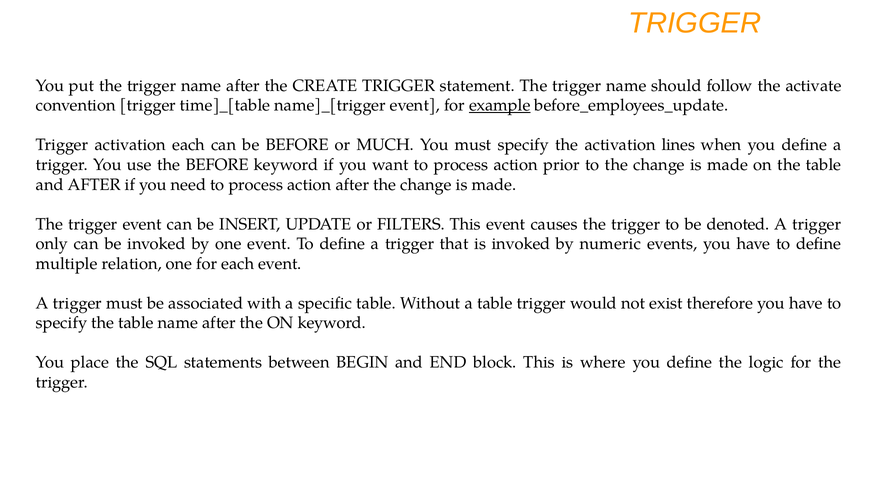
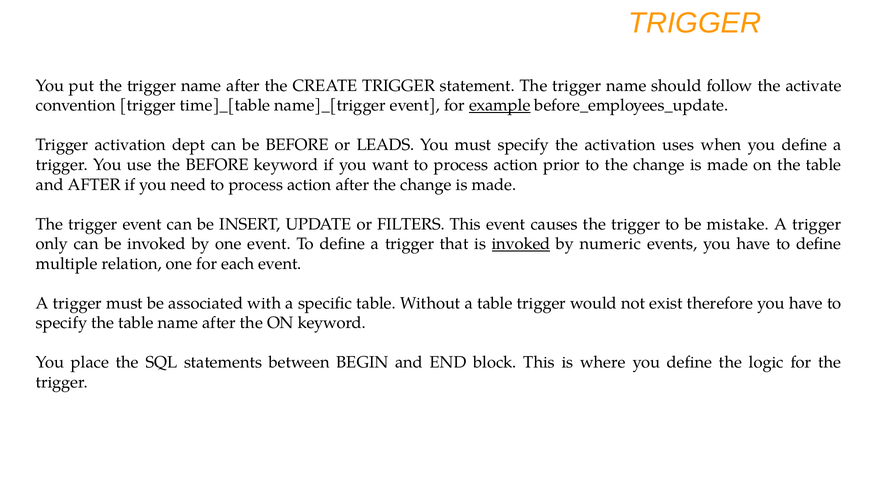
activation each: each -> dept
MUCH: MUCH -> LEADS
lines: lines -> uses
denoted: denoted -> mistake
invoked at (521, 244) underline: none -> present
